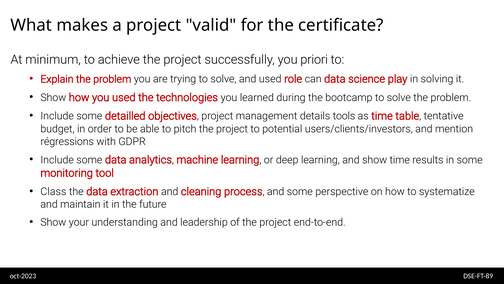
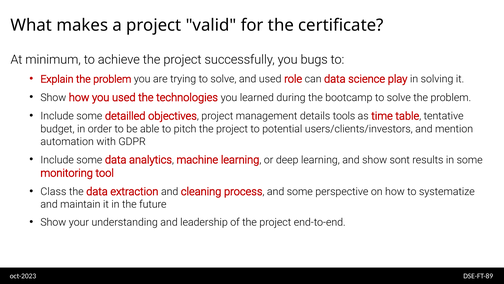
priori: priori -> bugs
régressions: régressions -> automation
show time: time -> sont
